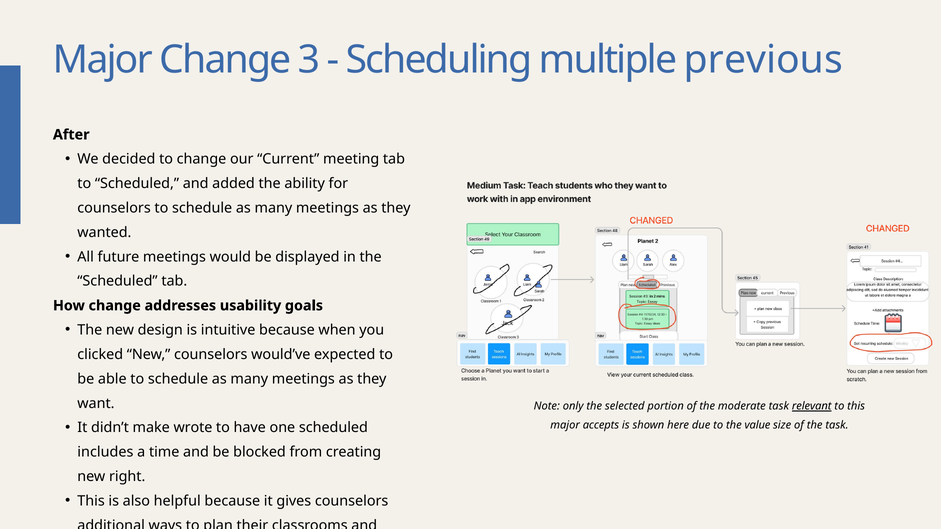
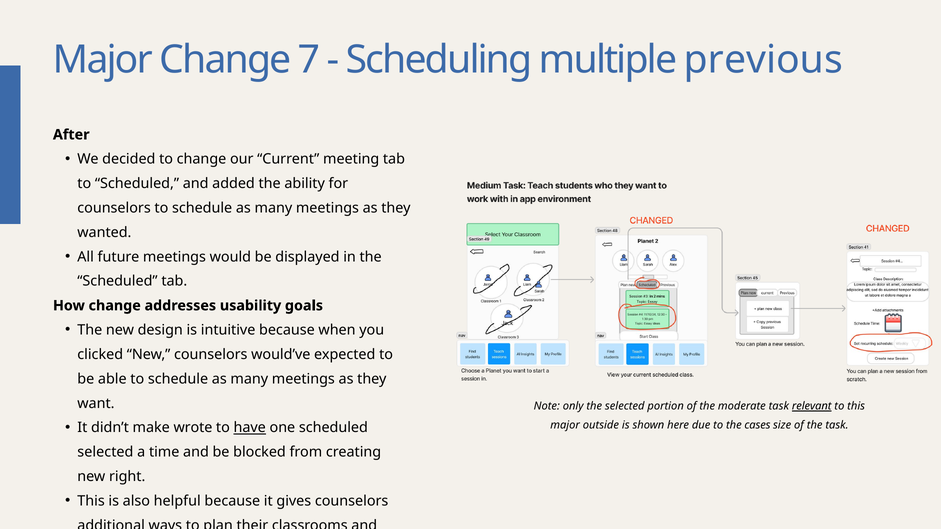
3: 3 -> 7
have underline: none -> present
accepts: accepts -> outside
value: value -> cases
includes at (105, 452): includes -> selected
